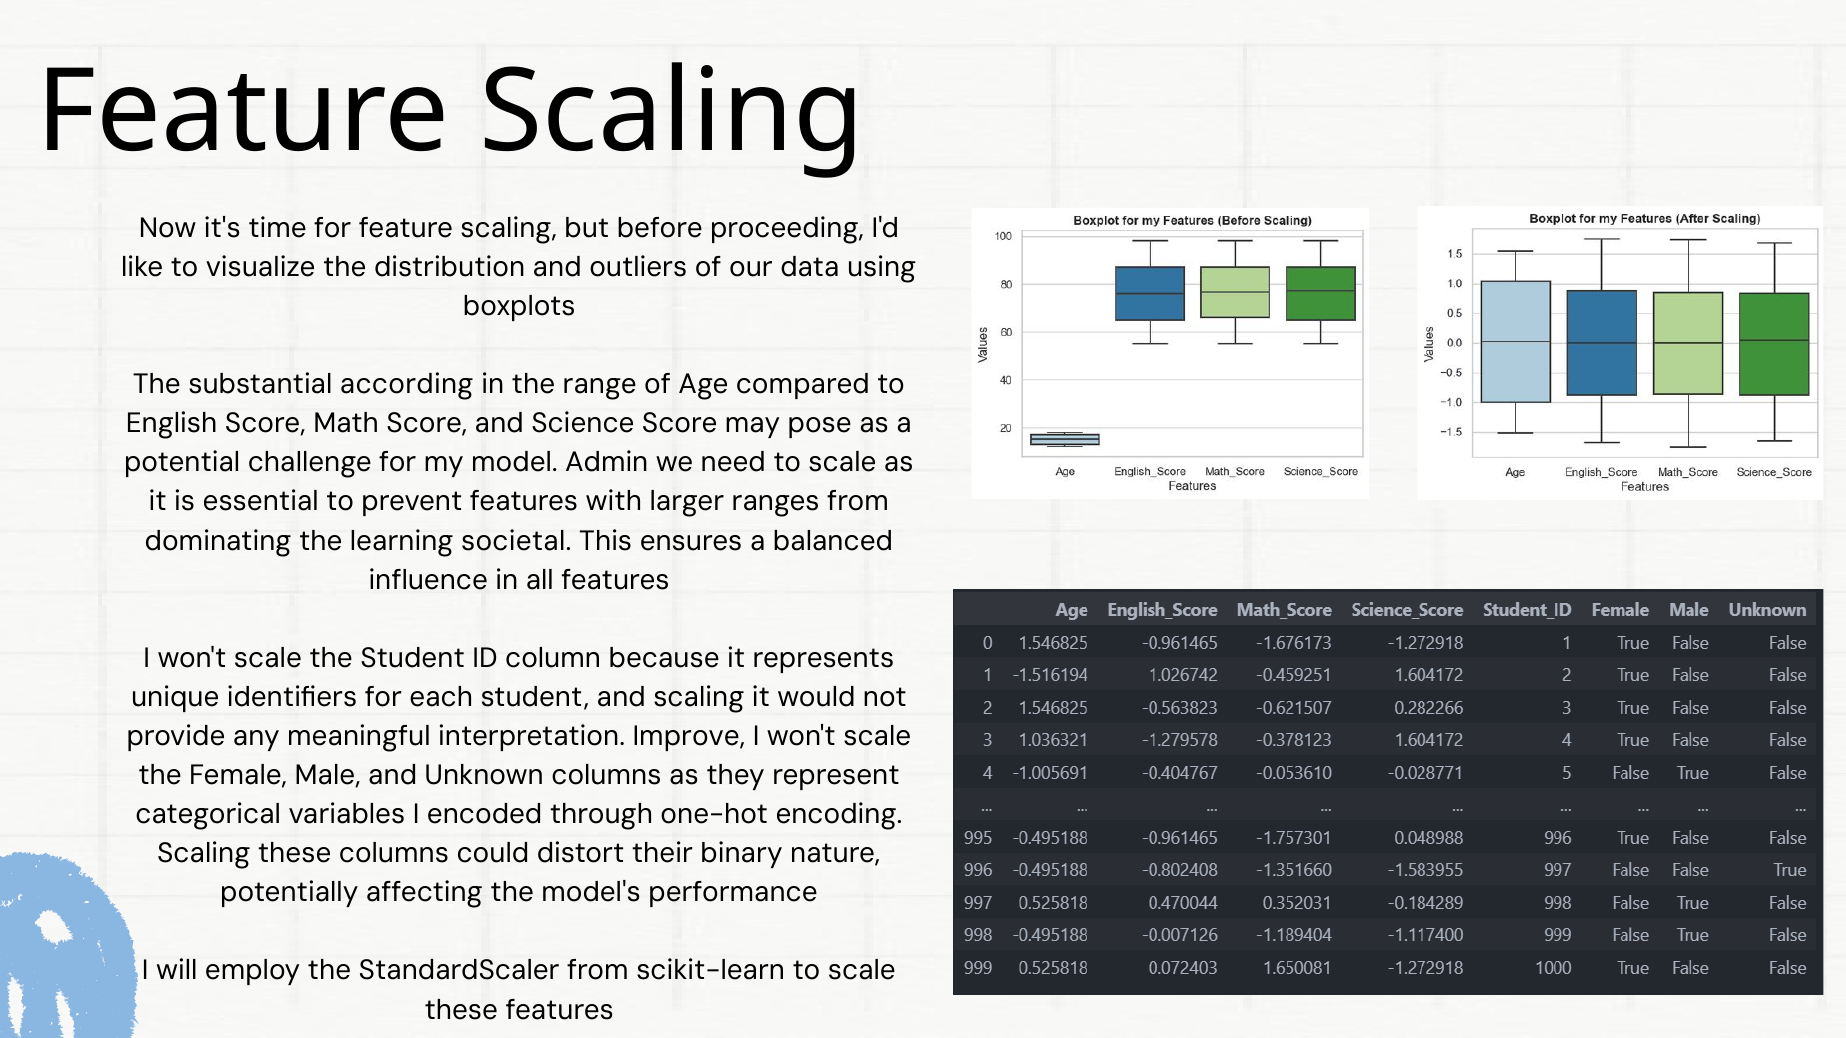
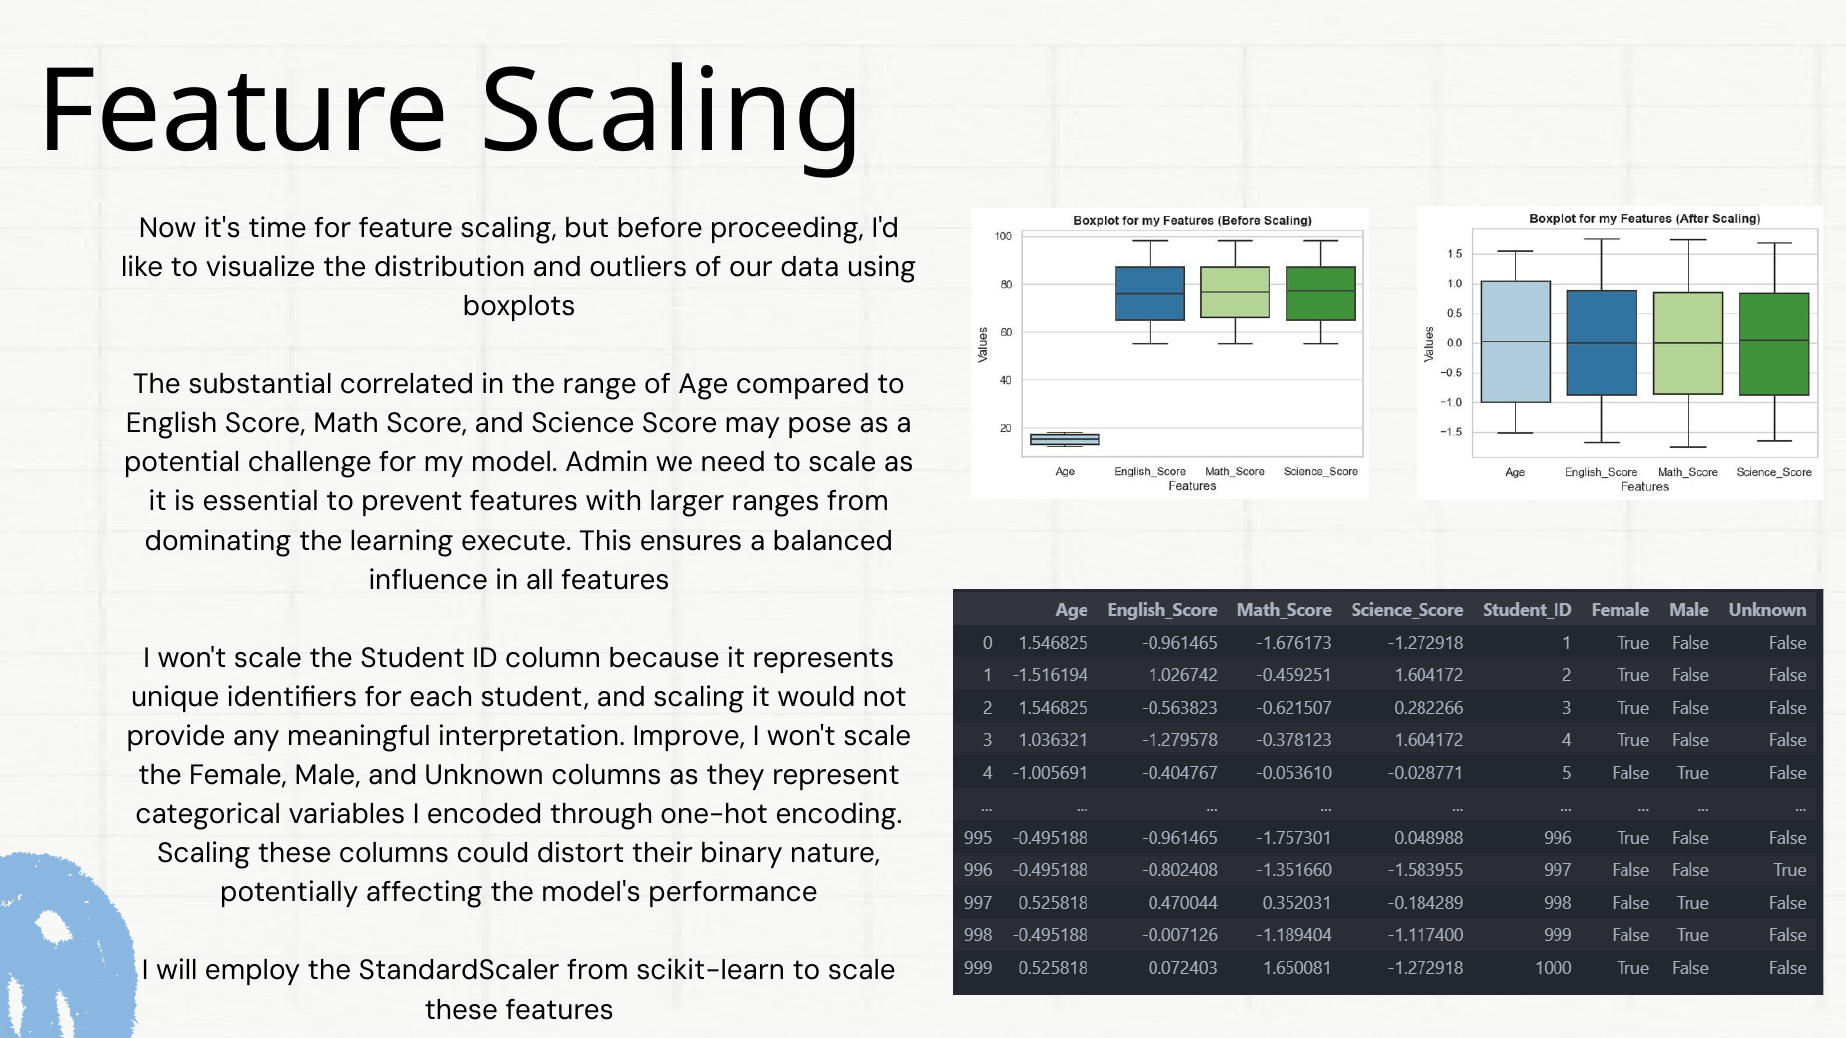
according: according -> correlated
societal: societal -> execute
